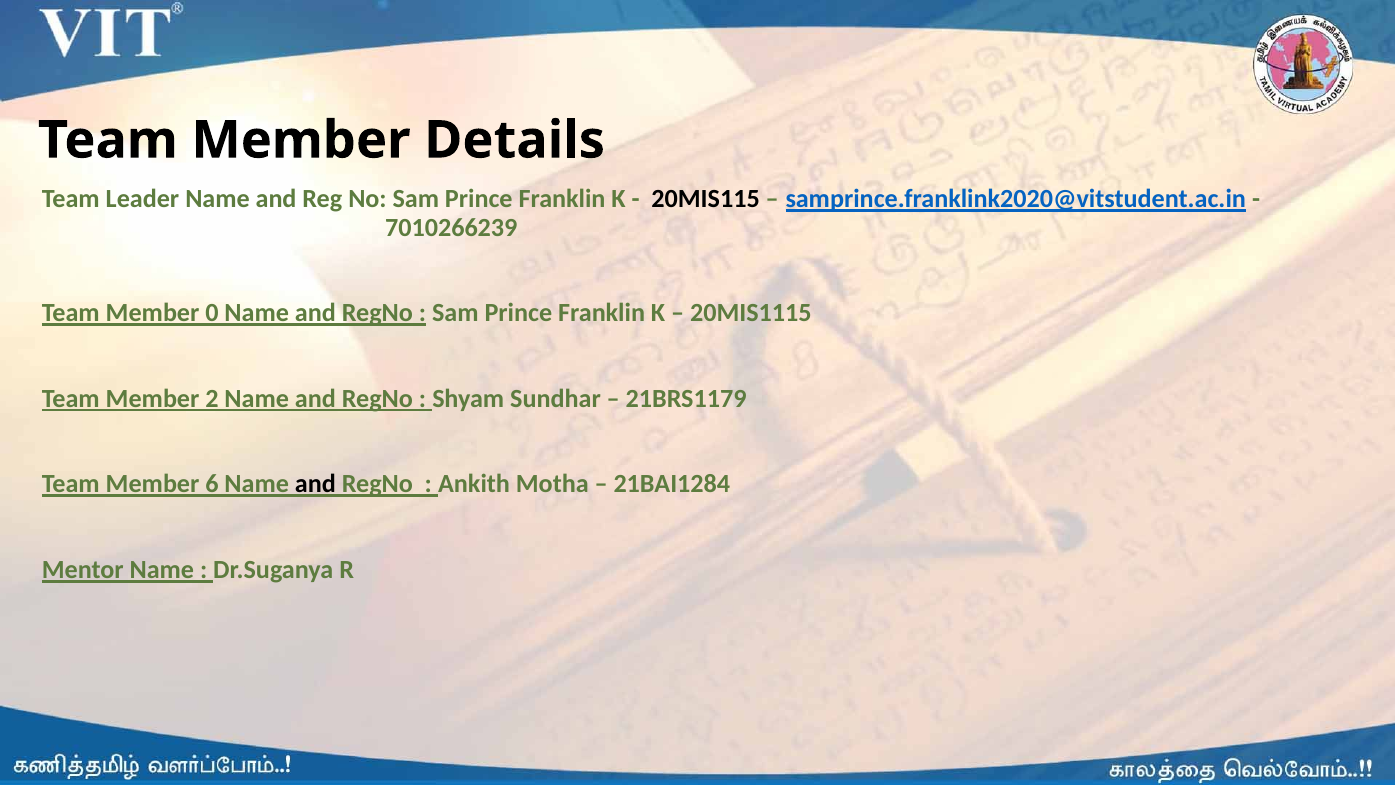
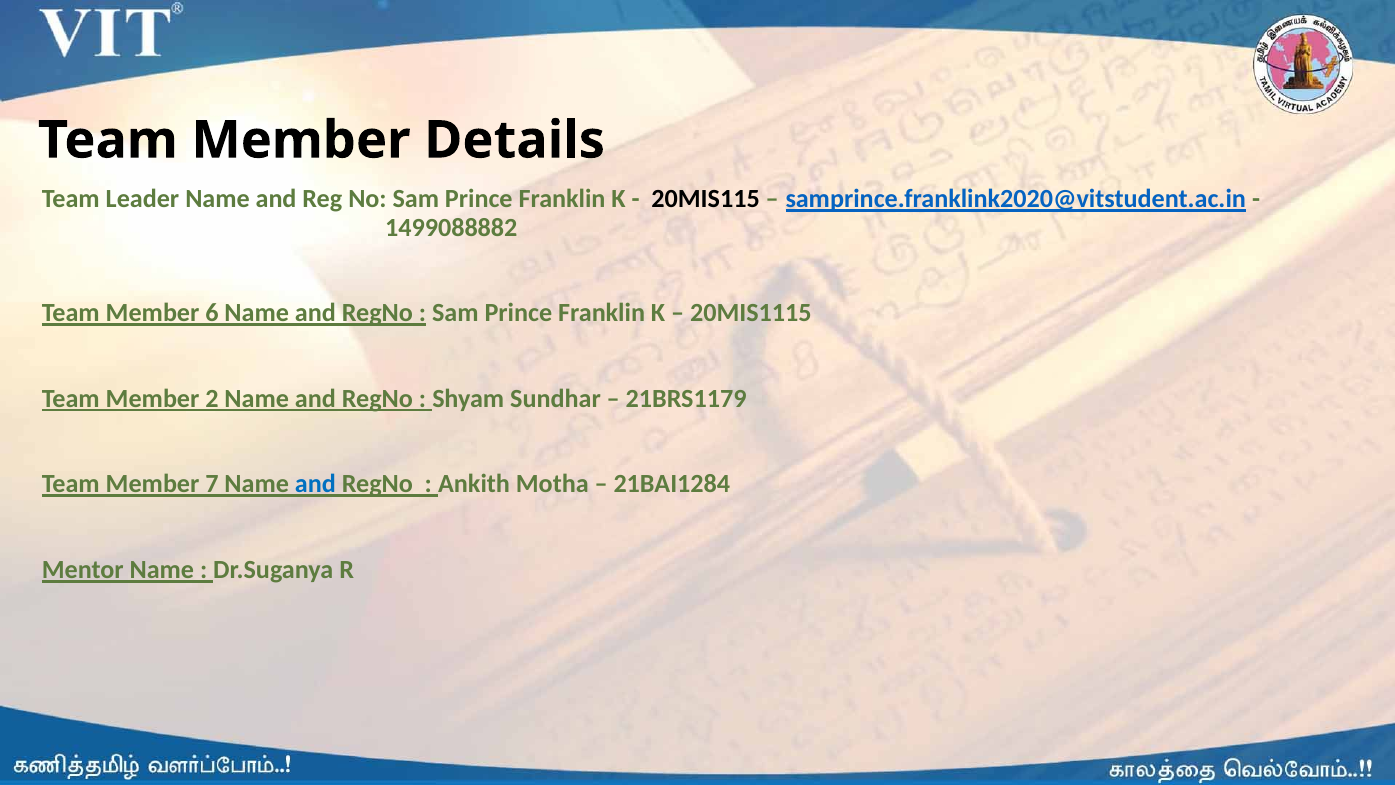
7010266239: 7010266239 -> 1499088882
0: 0 -> 6
6: 6 -> 7
and at (315, 484) colour: black -> blue
